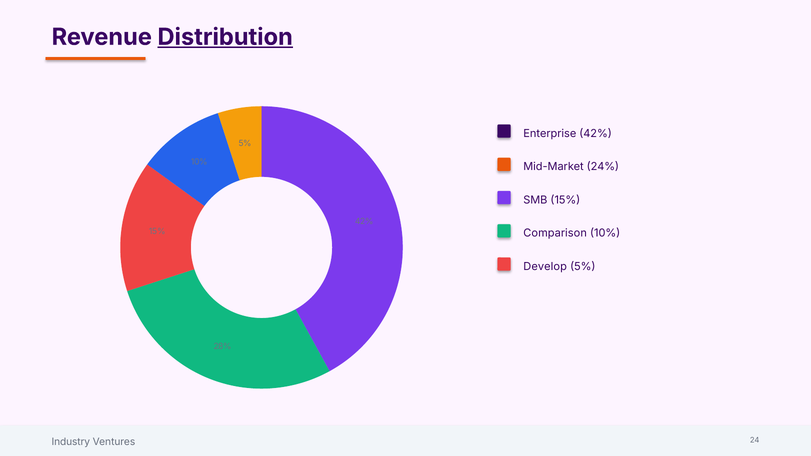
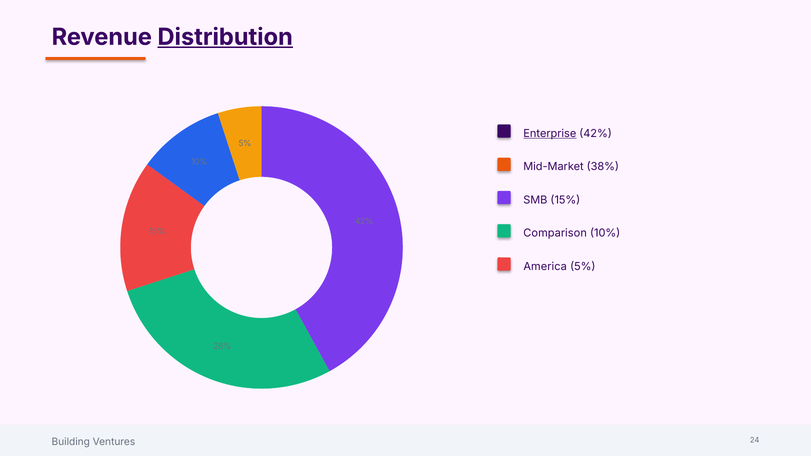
Enterprise underline: none -> present
24%: 24% -> 38%
Develop: Develop -> America
Industry: Industry -> Building
